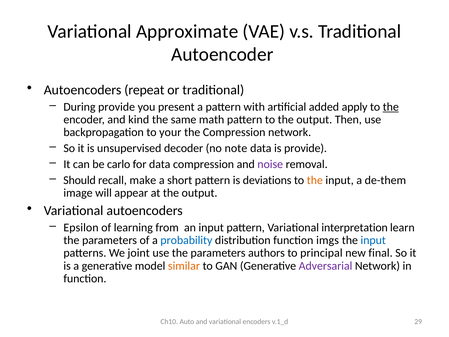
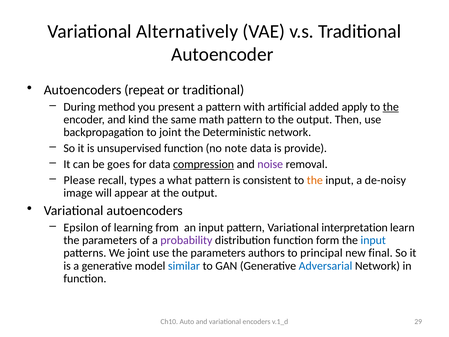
Approximate: Approximate -> Alternatively
During provide: provide -> method
to your: your -> joint
the Compression: Compression -> Deterministic
unsupervised decoder: decoder -> function
carlo: carlo -> goes
compression at (204, 164) underline: none -> present
Should: Should -> Please
make: make -> types
short: short -> what
deviations: deviations -> consistent
de-them: de-them -> de-noisy
probability colour: blue -> purple
imgs: imgs -> form
similar colour: orange -> blue
Adversarial colour: purple -> blue
